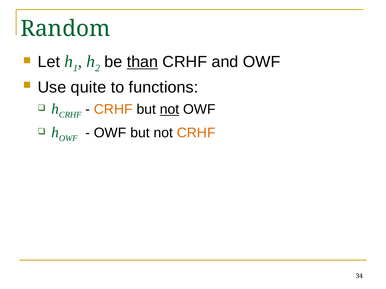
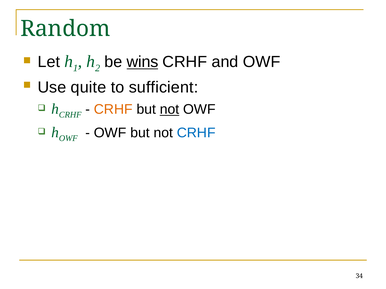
than: than -> wins
functions: functions -> sufficient
CRHF at (196, 133) colour: orange -> blue
